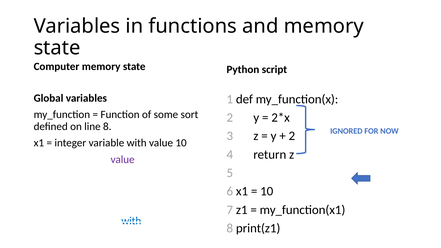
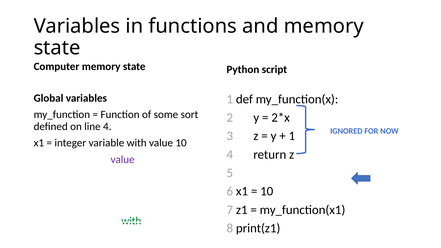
line 8: 8 -> 4
2 at (292, 136): 2 -> 1
with at (131, 221) colour: blue -> green
